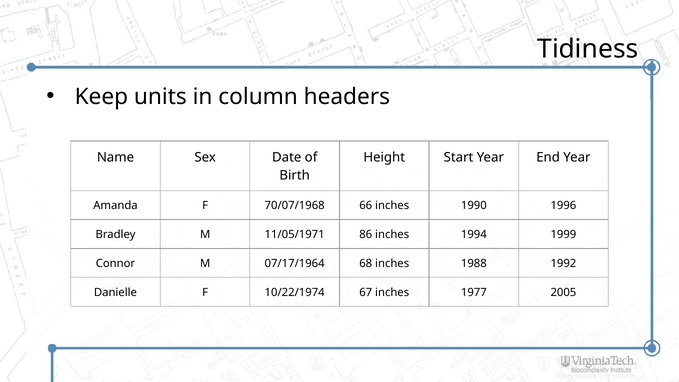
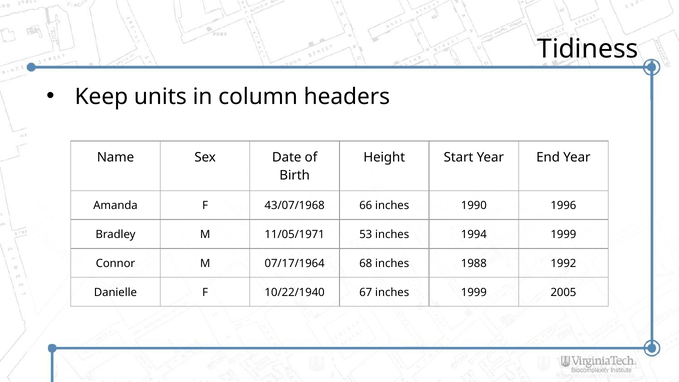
70/07/1968: 70/07/1968 -> 43/07/1968
86: 86 -> 53
10/22/1974: 10/22/1974 -> 10/22/1940
inches 1977: 1977 -> 1999
